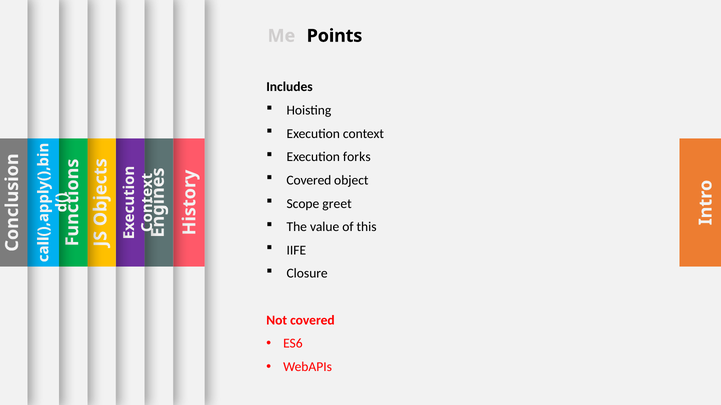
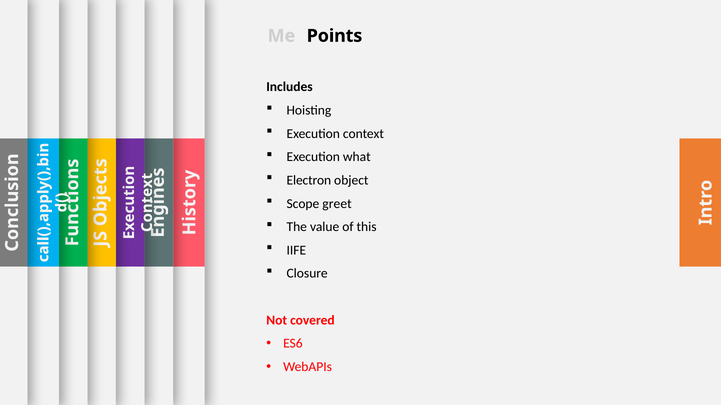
forks: forks -> what
Covered at (309, 180): Covered -> Electron
